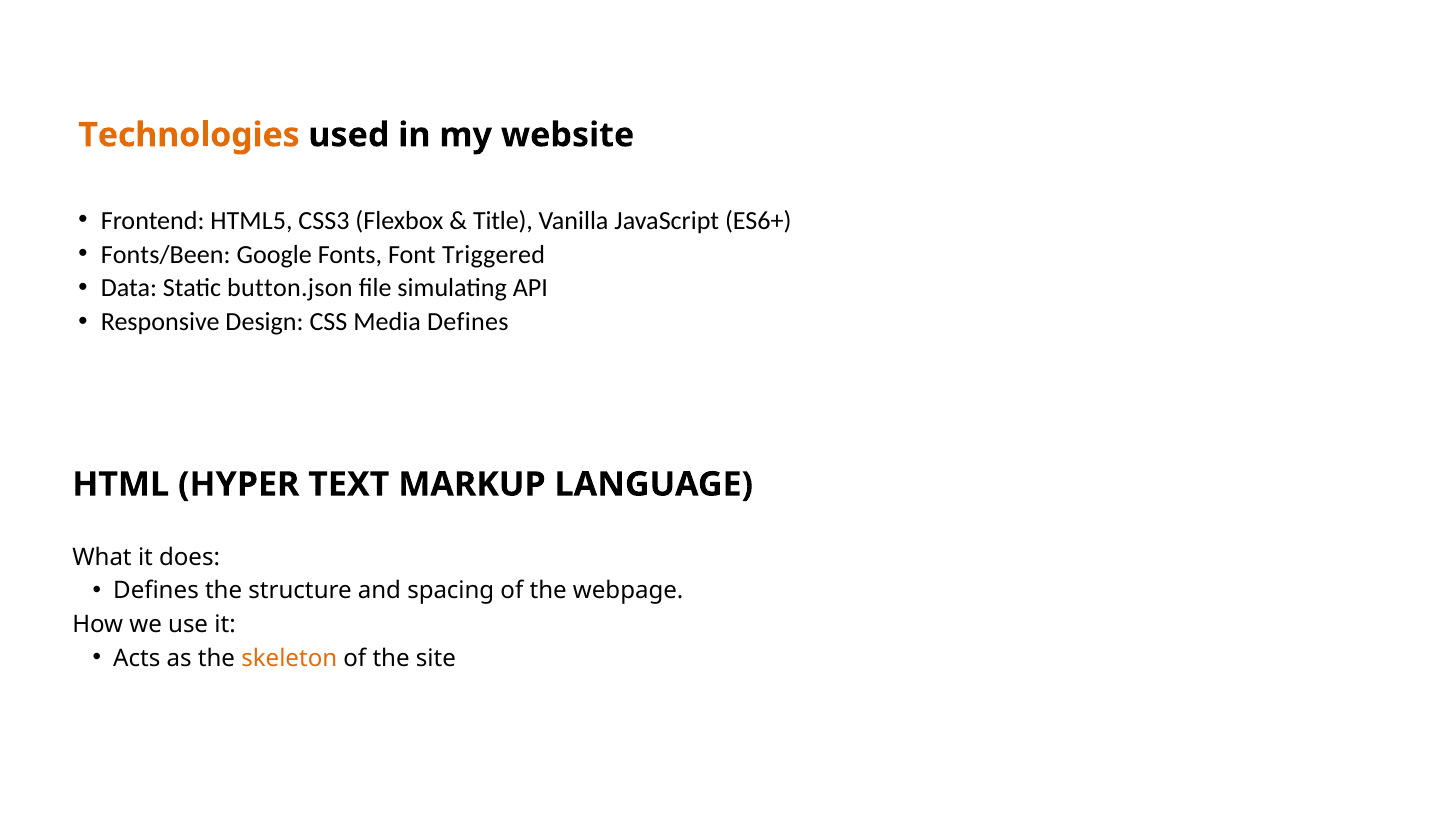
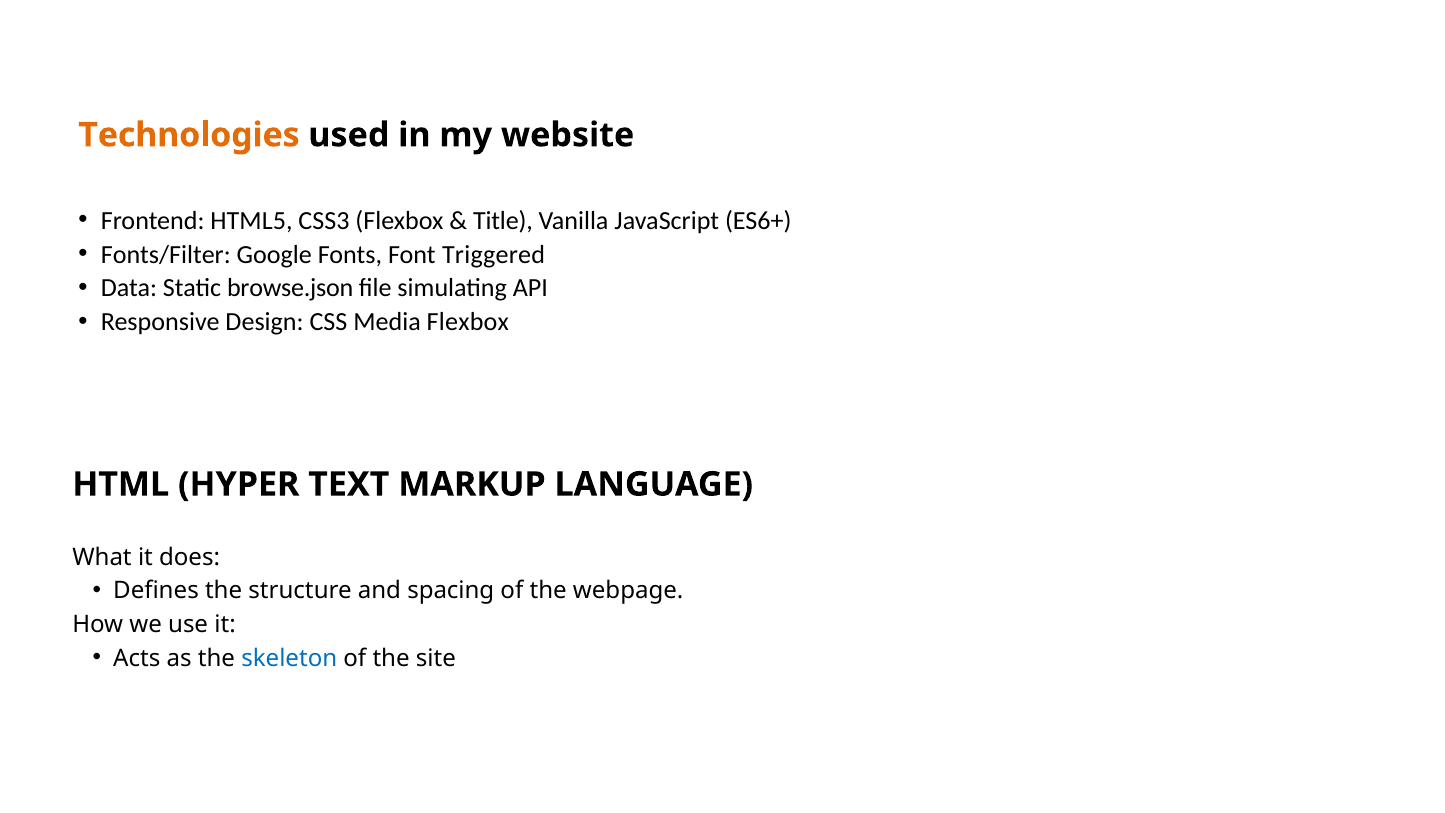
Fonts/Been: Fonts/Been -> Fonts/Filter
button.json: button.json -> browse.json
Media Defines: Defines -> Flexbox
skeleton colour: orange -> blue
